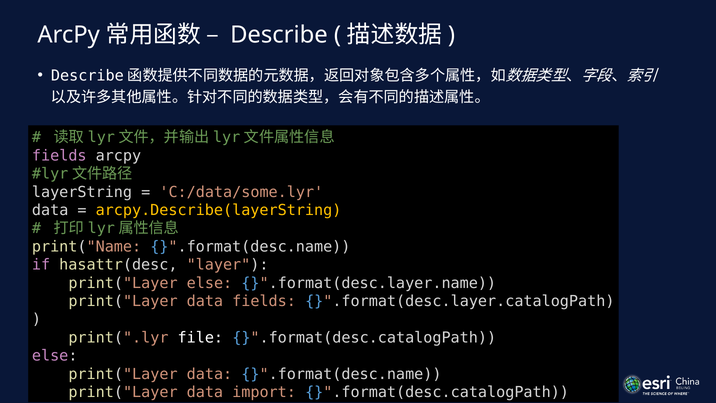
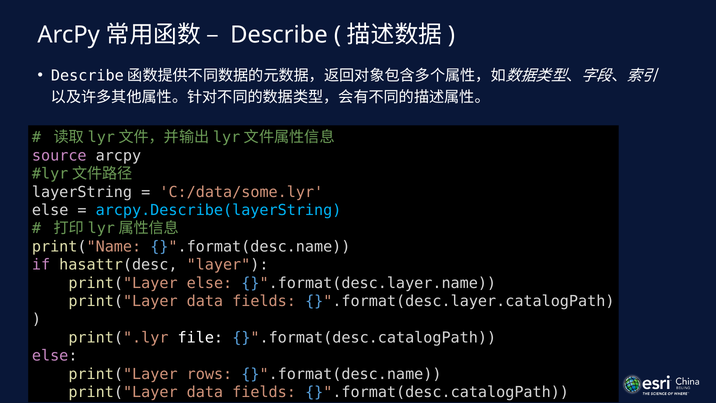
fields at (59, 155): fields -> source
data at (50, 210): data -> else
arcpy.Describe(layerString colour: yellow -> light blue
data at (209, 374): data -> rows
import at (264, 392): import -> fields
